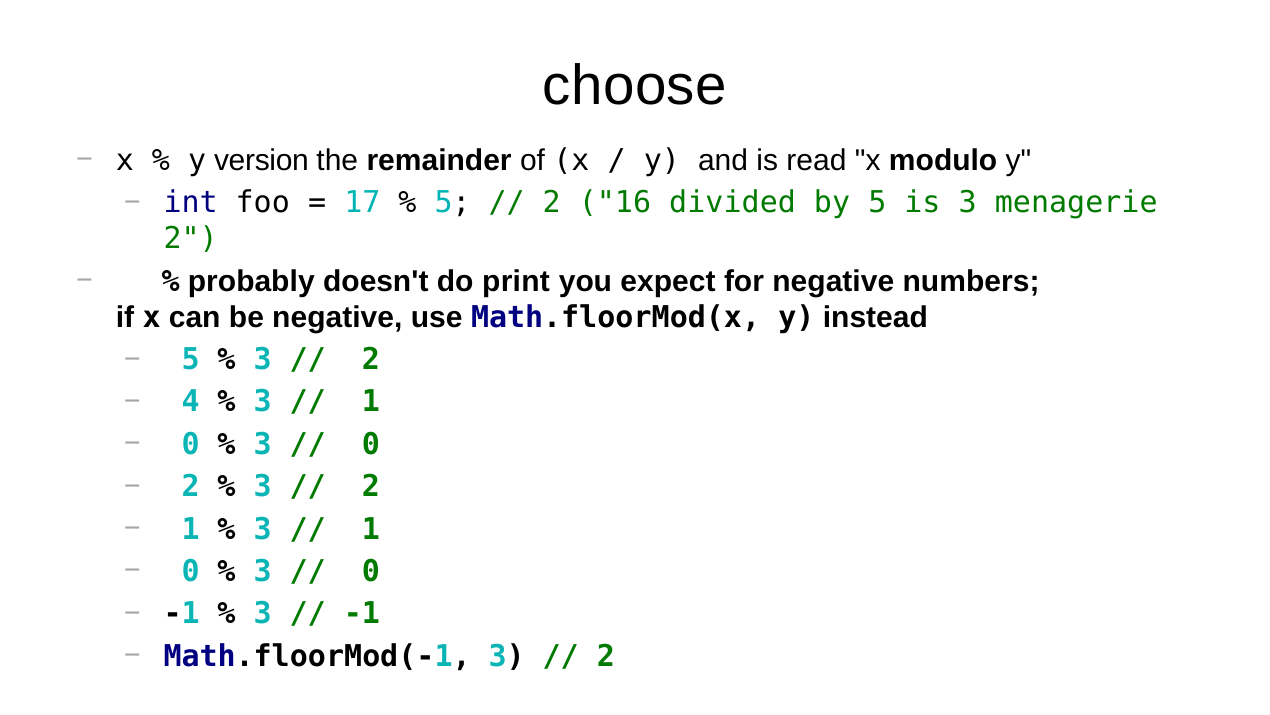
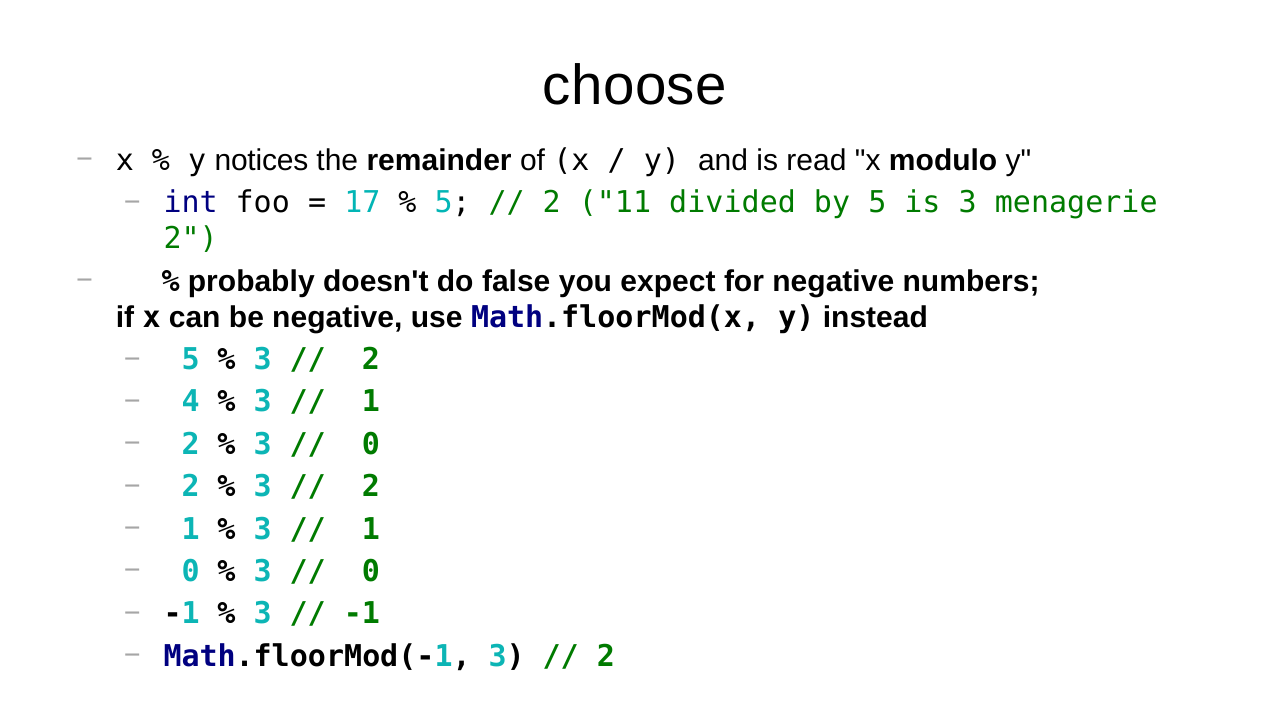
version: version -> notices
16: 16 -> 11
print: print -> false
0 at (191, 444): 0 -> 2
